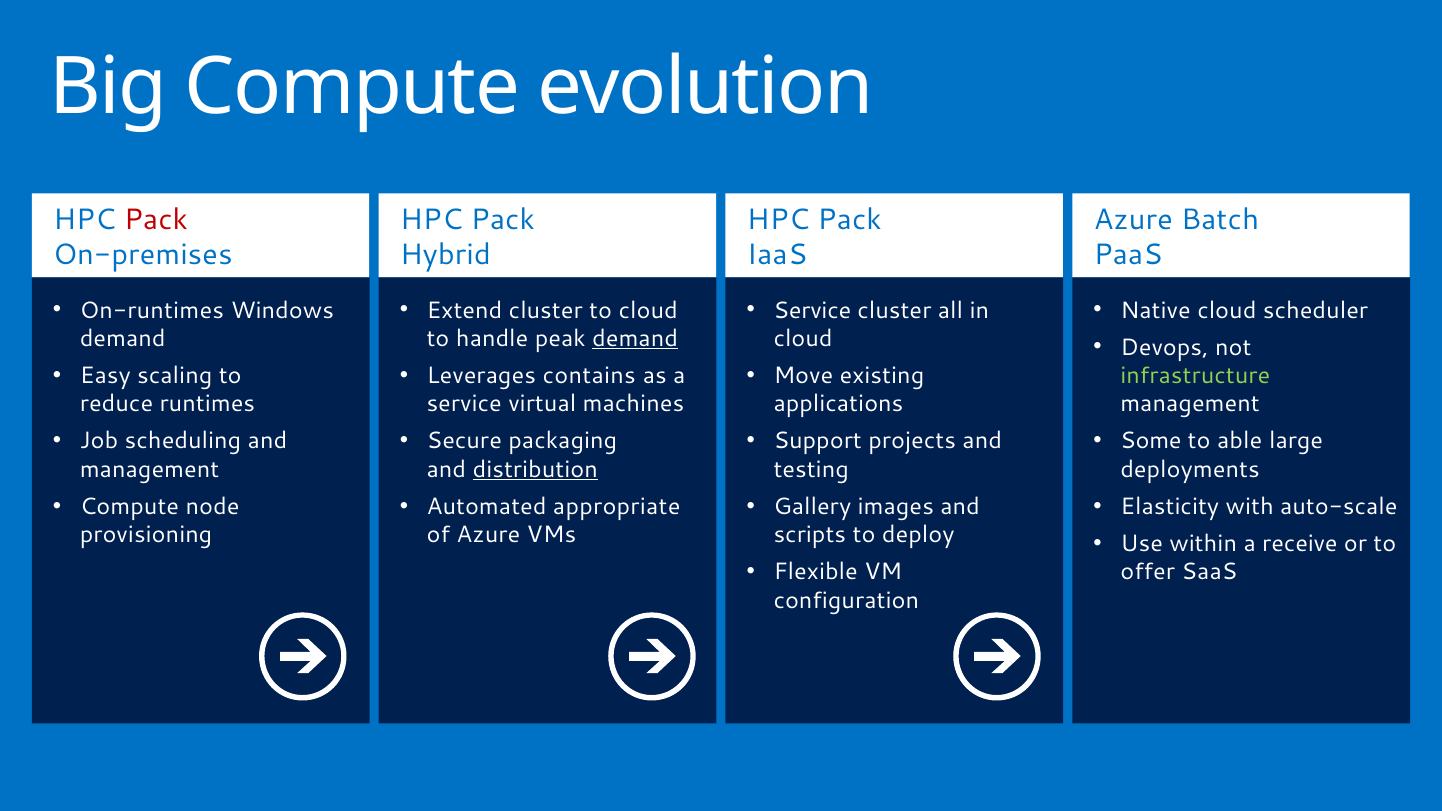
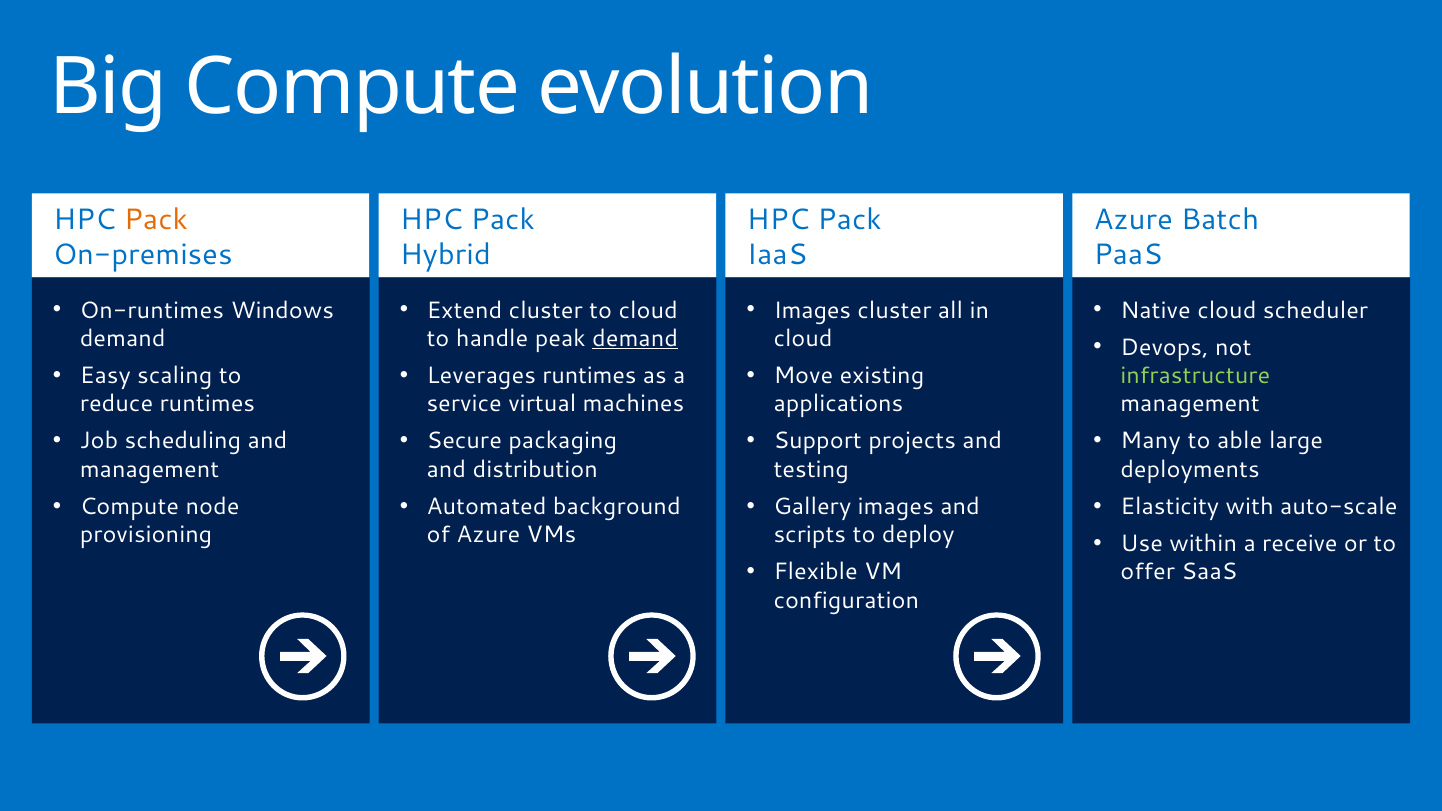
Pack at (156, 220) colour: red -> orange
Service at (812, 310): Service -> Images
Leverages contains: contains -> runtimes
Some: Some -> Many
distribution underline: present -> none
appropriate: appropriate -> background
